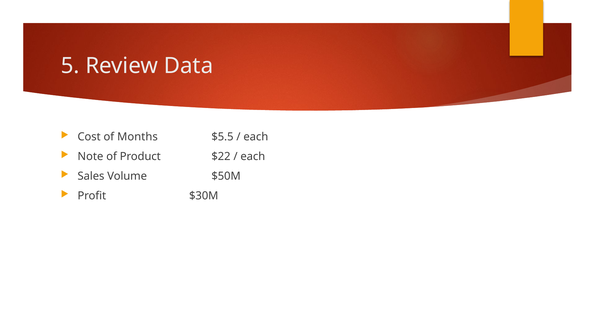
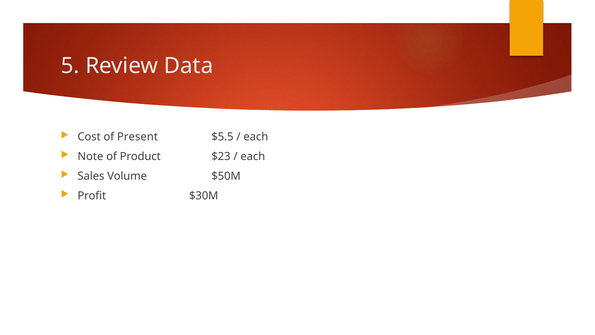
Months: Months -> Present
$22: $22 -> $23
